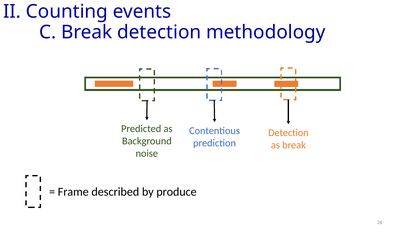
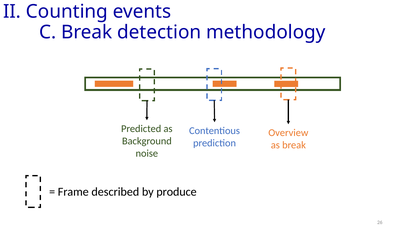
Detection at (288, 133): Detection -> Overview
